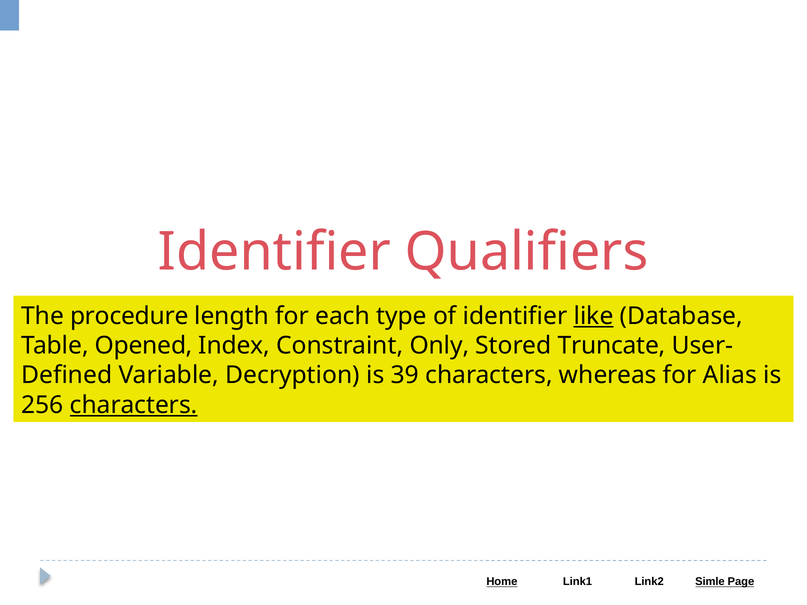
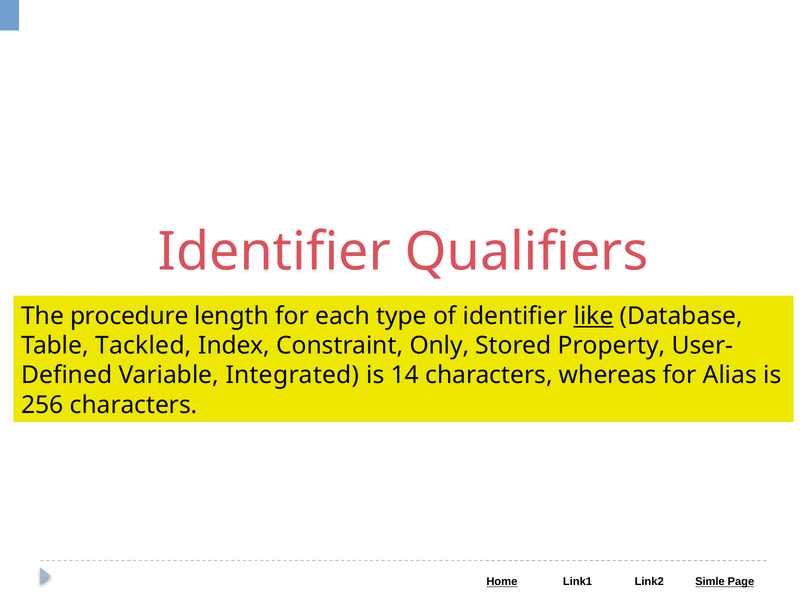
Opened: Opened -> Tackled
Truncate: Truncate -> Property
Decryption: Decryption -> Integrated
39: 39 -> 14
characters at (134, 405) underline: present -> none
